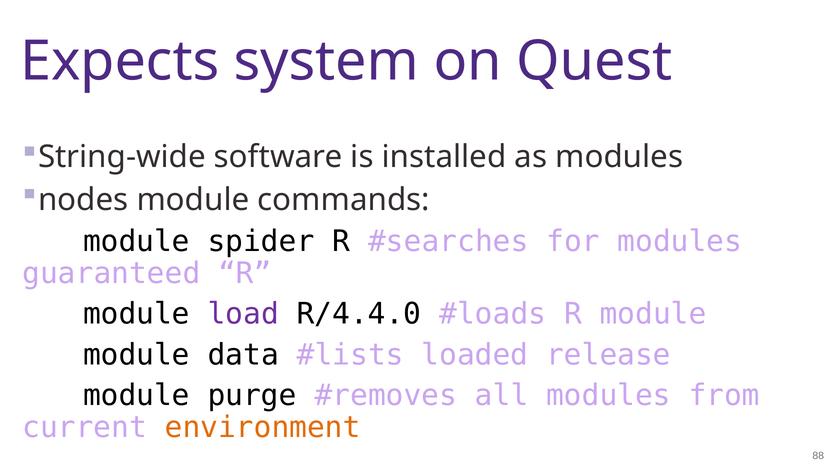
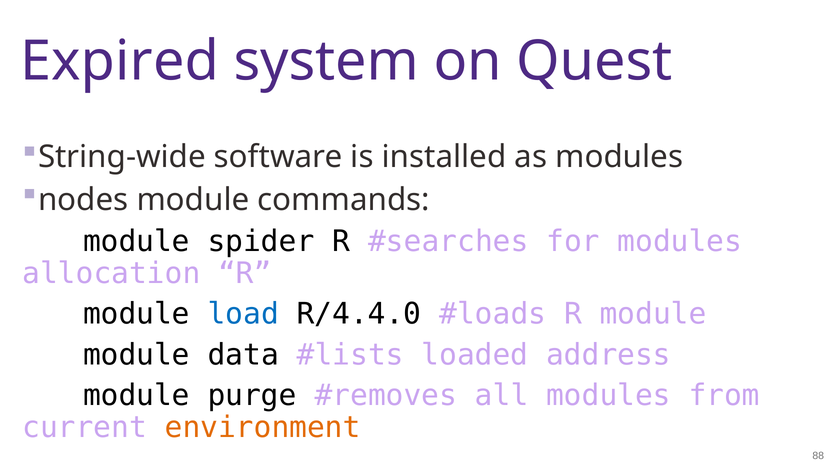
Expects: Expects -> Expired
guaranteed: guaranteed -> allocation
load colour: purple -> blue
release: release -> address
